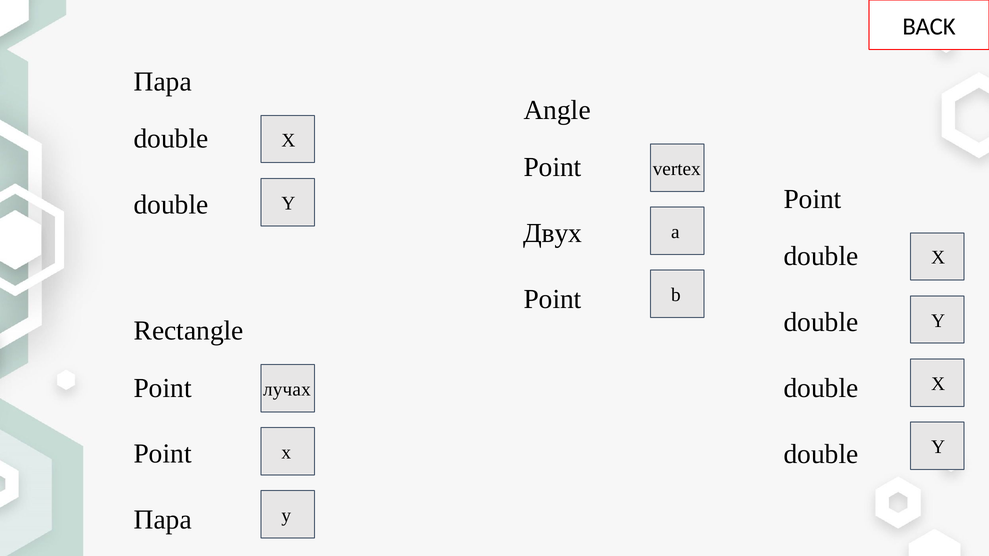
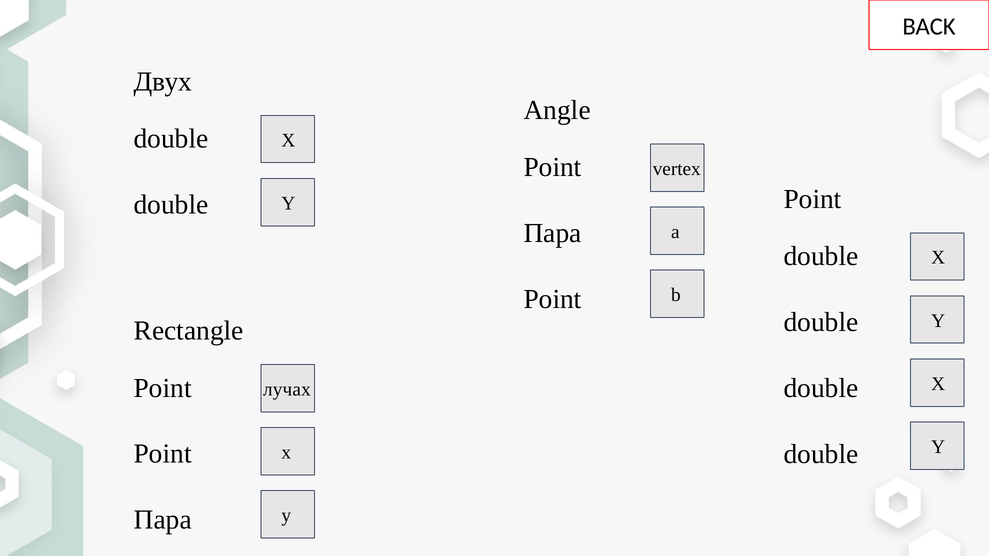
Пара at (163, 82): Пара -> Двух
Двух at (553, 233): Двух -> Пара
